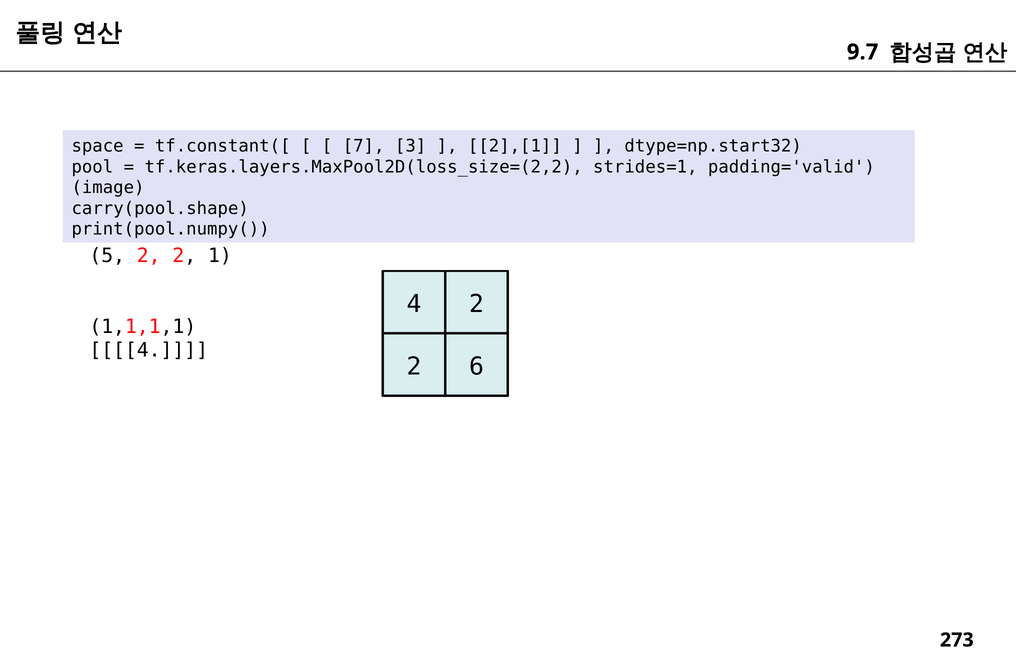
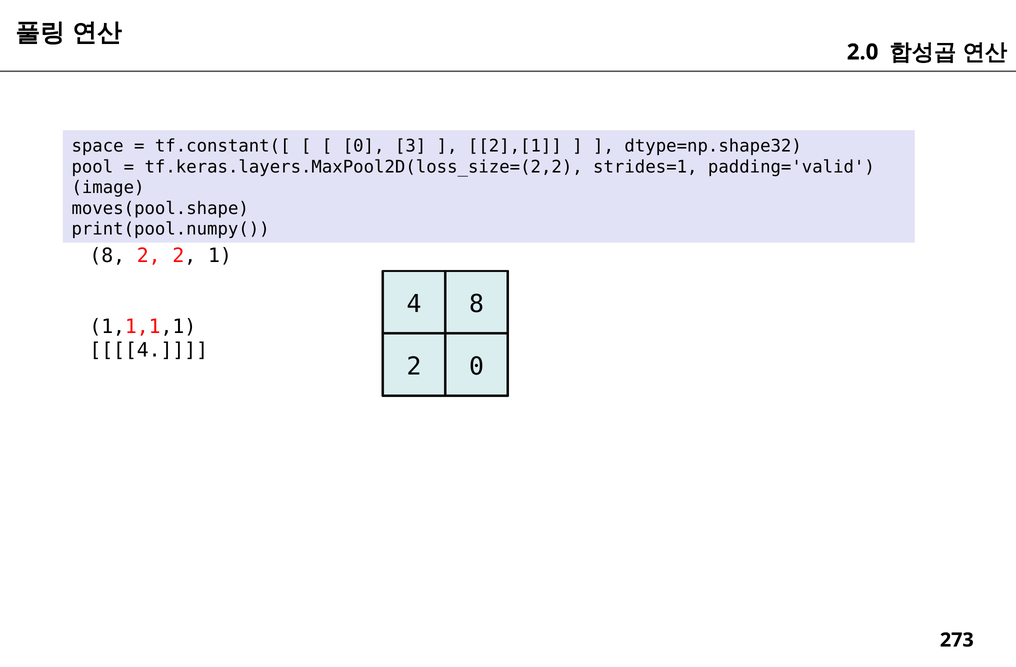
9.7: 9.7 -> 2.0
7 at (364, 146): 7 -> 0
dtype=np.start32: dtype=np.start32 -> dtype=np.shape32
carry(pool.shape: carry(pool.shape -> moves(pool.shape
5 at (107, 256): 5 -> 8
4 2: 2 -> 8
2 6: 6 -> 0
